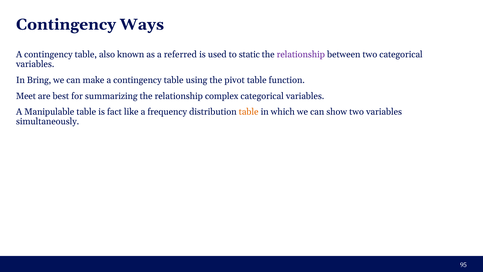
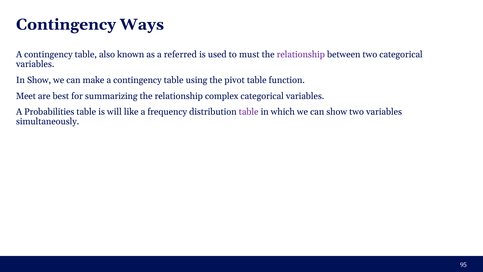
static: static -> must
In Bring: Bring -> Show
Manipulable: Manipulable -> Probabilities
fact: fact -> will
table at (249, 112) colour: orange -> purple
